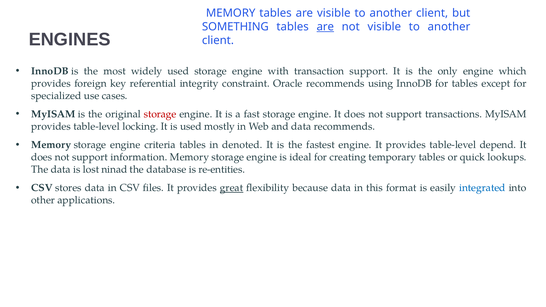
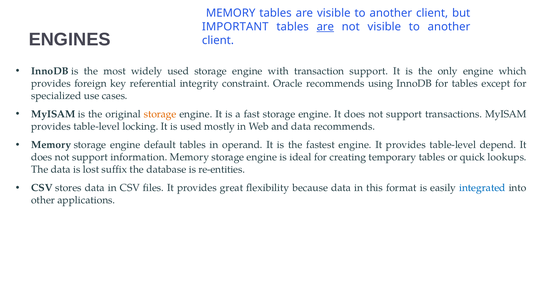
SOMETHING: SOMETHING -> IMPORTANT
storage at (160, 114) colour: red -> orange
criteria: criteria -> default
denoted: denoted -> operand
ninad: ninad -> suffix
great underline: present -> none
